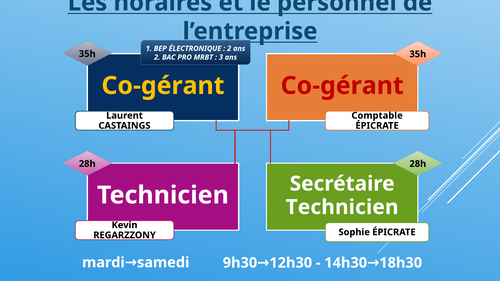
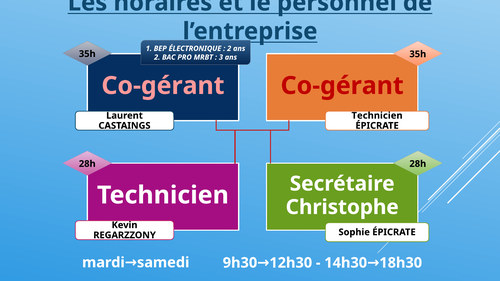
Co-gérant at (163, 86) colour: yellow -> pink
Comptable at (377, 116): Comptable -> Technicien
Technicien at (342, 207): Technicien -> Christophe
